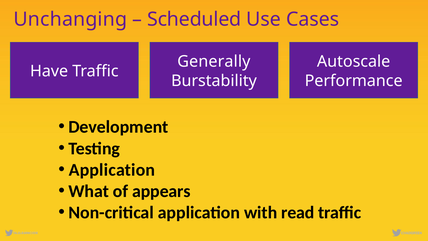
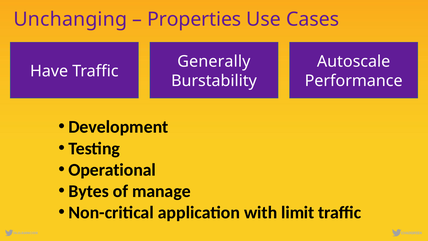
Scheduled: Scheduled -> Properties
Application at (112, 170): Application -> Operational
What: What -> Bytes
appears: appears -> manage
read: read -> limit
